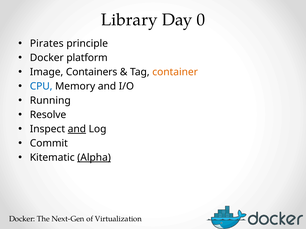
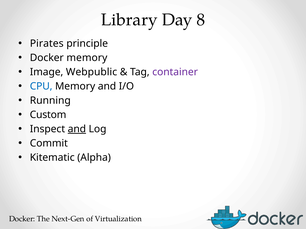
0: 0 -> 8
Docker platform: platform -> memory
Containers: Containers -> Webpublic
container colour: orange -> purple
Resolve: Resolve -> Custom
Alpha underline: present -> none
